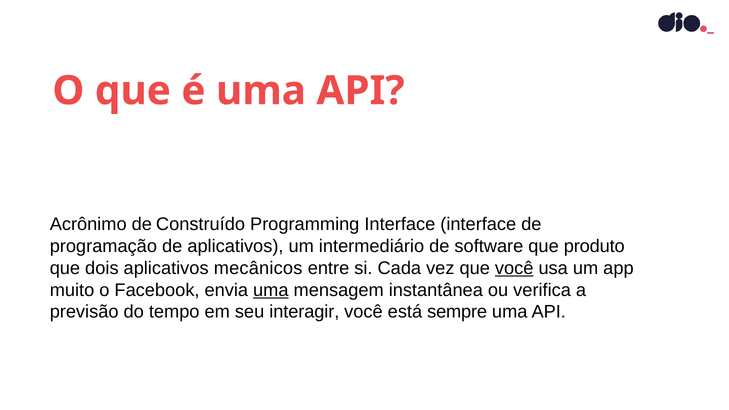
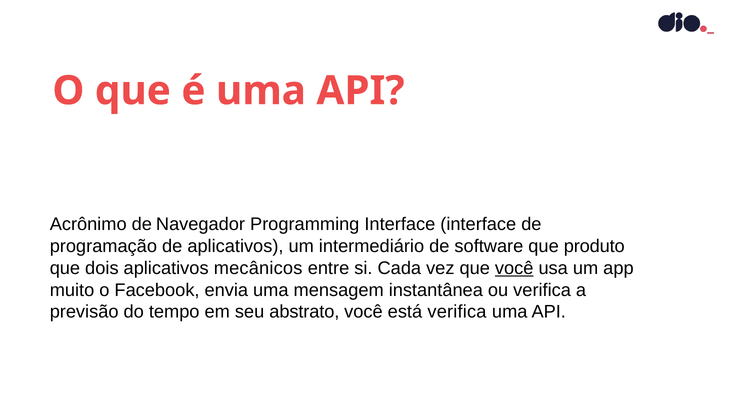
Construído: Construído -> Navegador
uma at (271, 290) underline: present -> none
interagir: interagir -> abstrato
está sempre: sempre -> verifica
